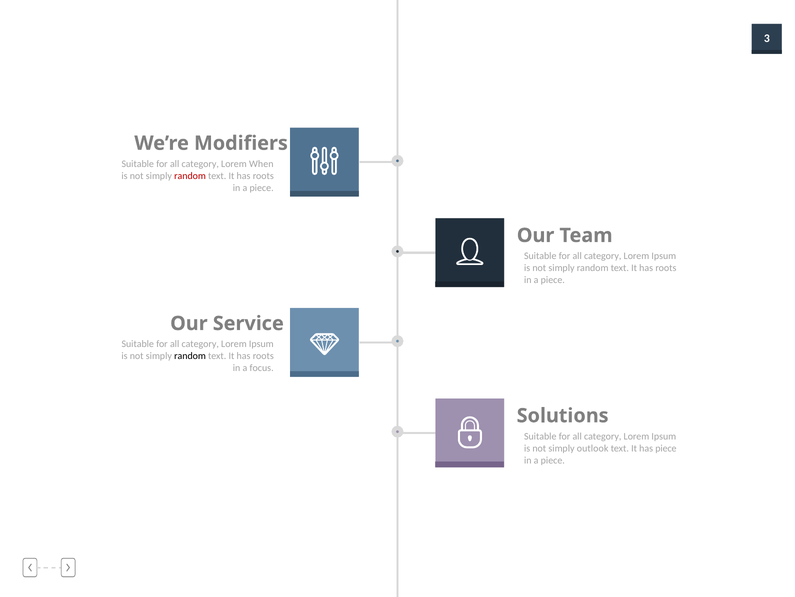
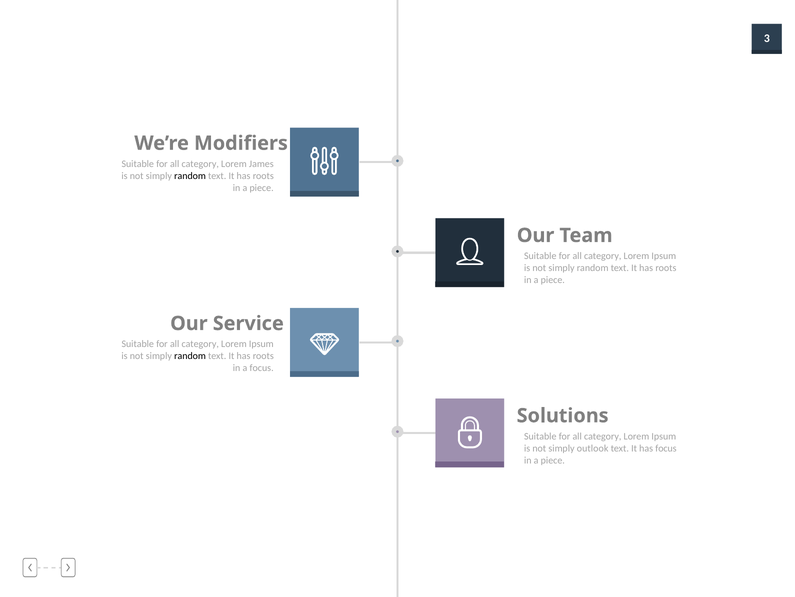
When: When -> James
random at (190, 176) colour: red -> black
has piece: piece -> focus
